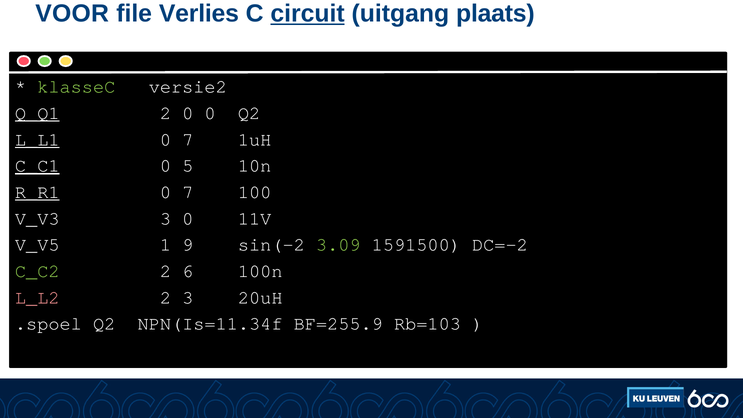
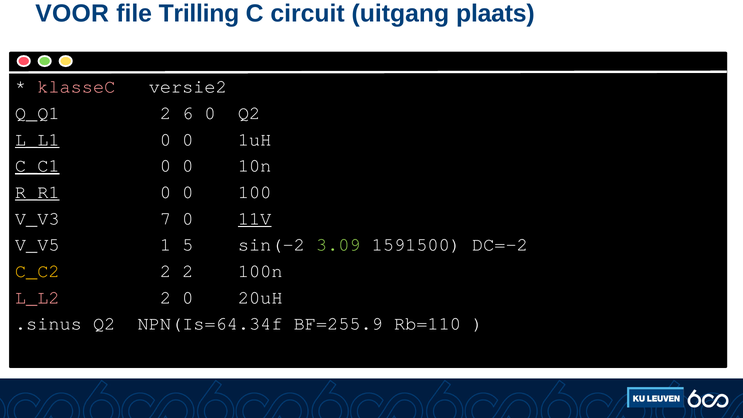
Verlies: Verlies -> Trilling
circuit underline: present -> none
klasseC colour: light green -> pink
Q_Q1 underline: present -> none
2 0: 0 -> 6
7 at (188, 139): 7 -> 0
5 at (188, 166): 5 -> 0
7 at (188, 192): 7 -> 0
V_V3 3: 3 -> 7
11V underline: none -> present
9: 9 -> 5
C_C2 colour: light green -> yellow
2 6: 6 -> 2
2 3: 3 -> 0
.spoel: .spoel -> .sinus
NPN(Is=11.34f: NPN(Is=11.34f -> NPN(Is=64.34f
Rb=103: Rb=103 -> Rb=110
